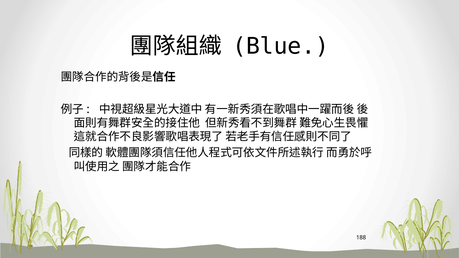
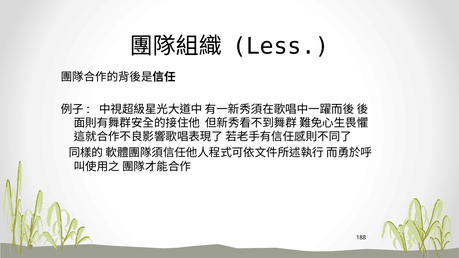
Blue: Blue -> Less
